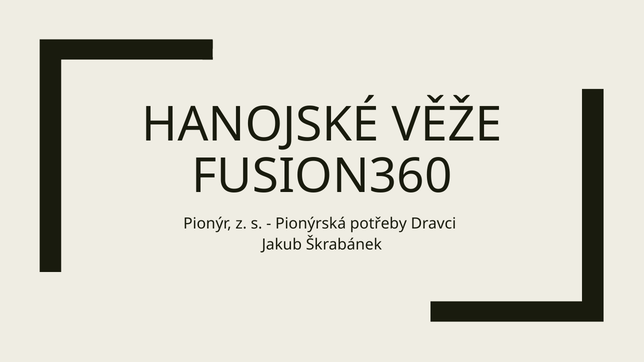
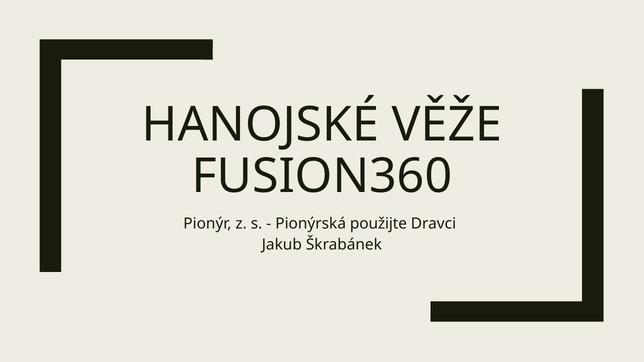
potřeby: potřeby -> použijte
